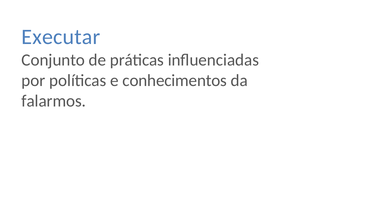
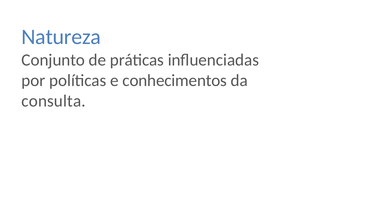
Executar: Executar -> Natureza
falarmos: falarmos -> consulta
